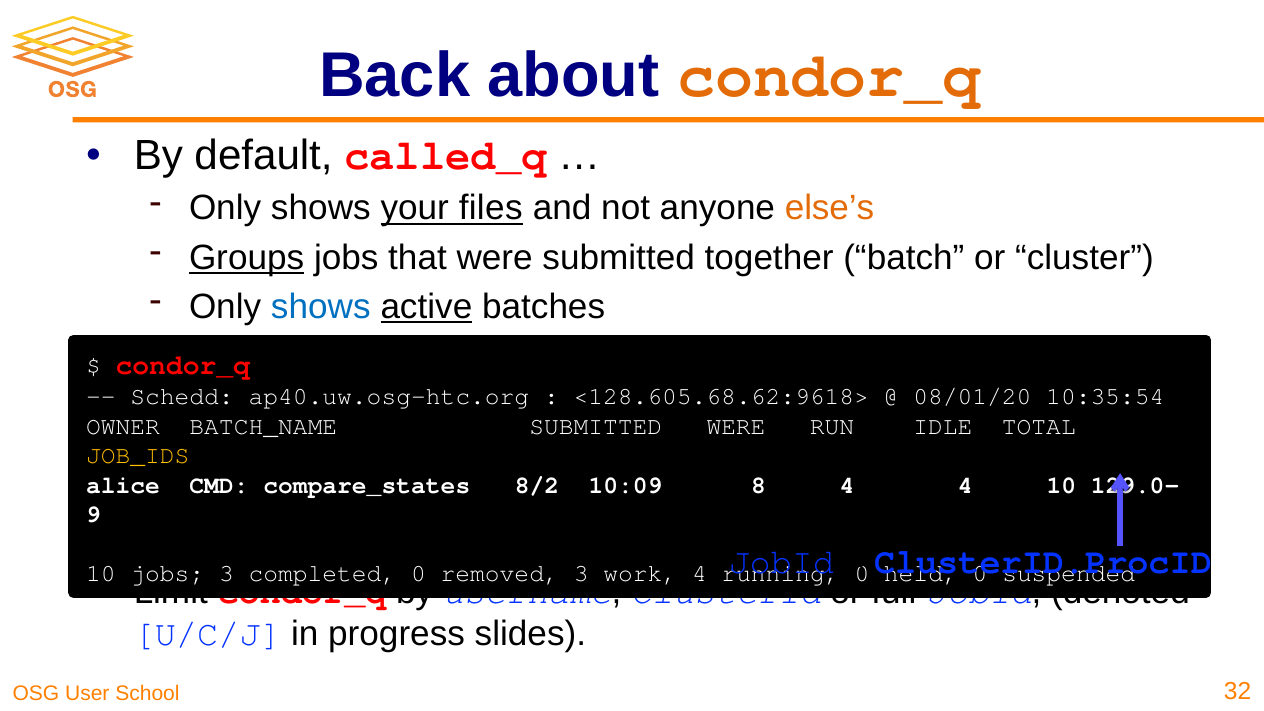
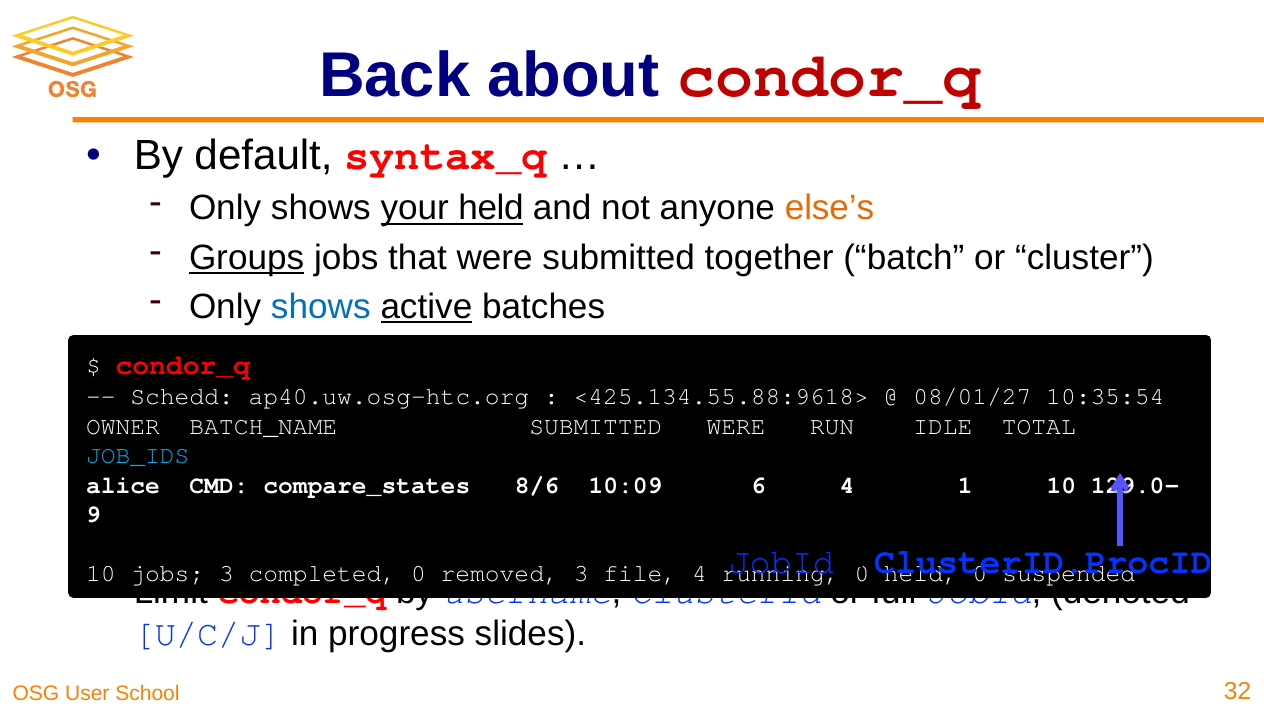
condor_q at (829, 75) colour: orange -> red
called_q: called_q -> syntax_q
your files: files -> held
<128.605.68.62:9618>: <128.605.68.62:9618> -> <425.134.55.88:9618>
08/01/20: 08/01/20 -> 08/01/27
JOB_IDS colour: yellow -> light blue
8/2: 8/2 -> 8/6
8: 8 -> 6
4 4: 4 -> 1
work: work -> file
